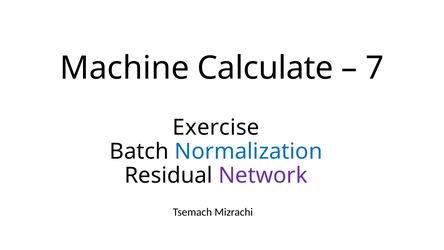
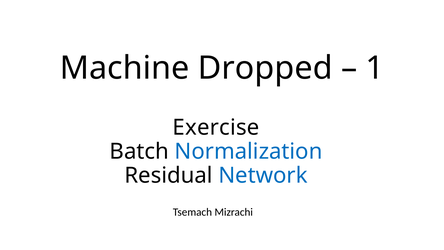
Calculate: Calculate -> Dropped
7: 7 -> 1
Network colour: purple -> blue
